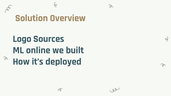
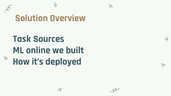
Logo: Logo -> Task
